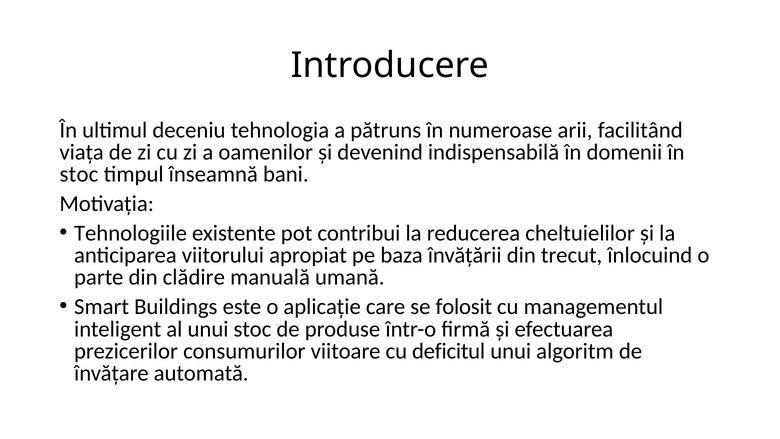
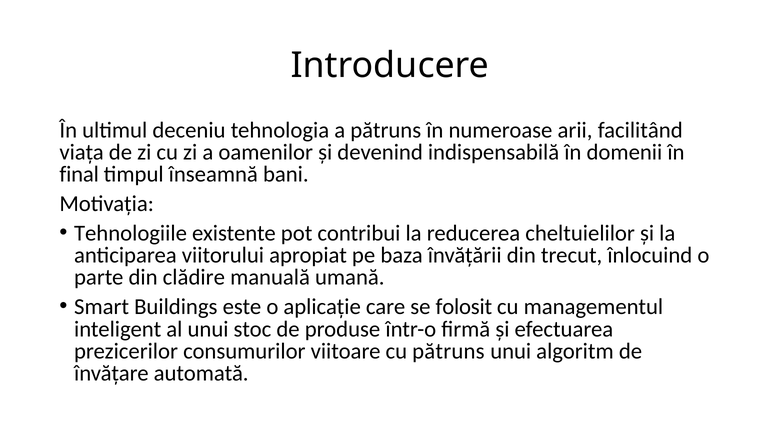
stoc at (79, 174): stoc -> final
cu deficitul: deficitul -> pătruns
